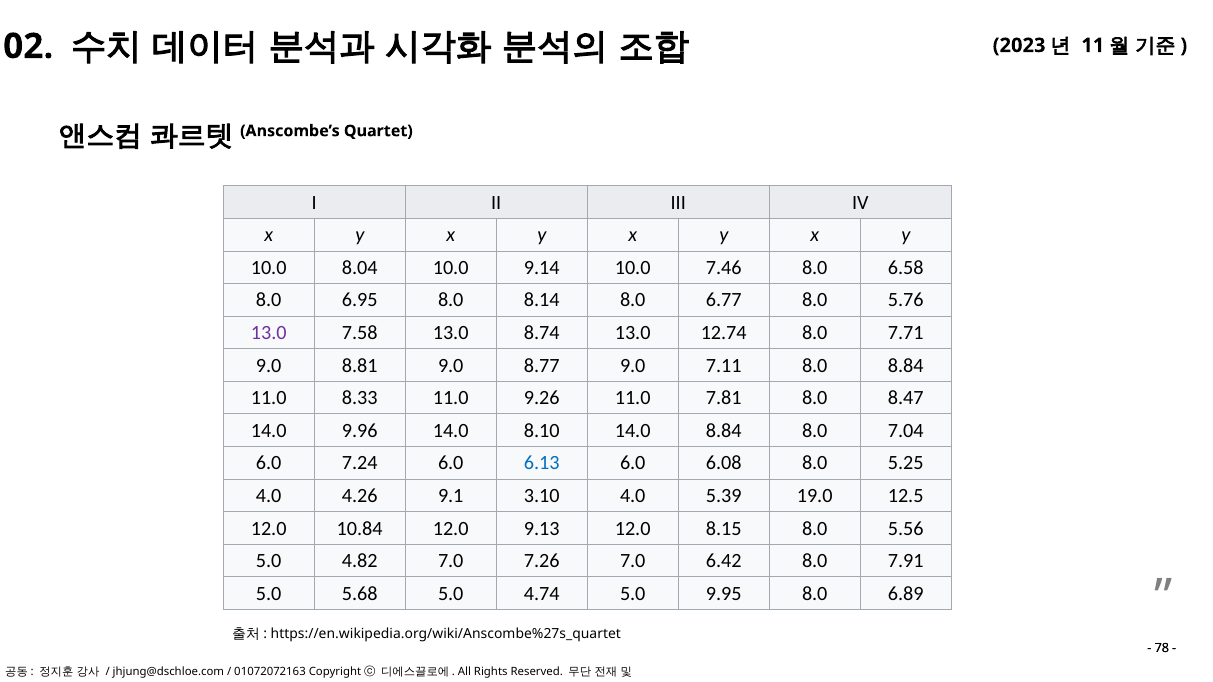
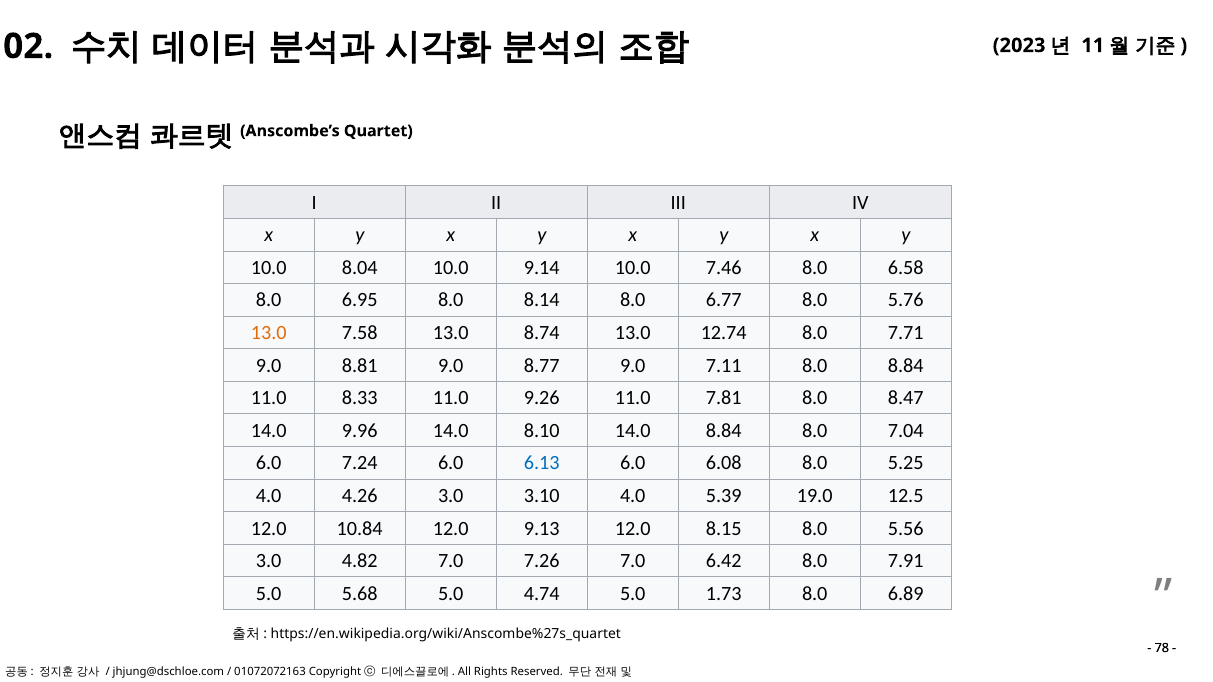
13.0 at (269, 333) colour: purple -> orange
4.26 9.1: 9.1 -> 3.0
5.0 at (269, 561): 5.0 -> 3.0
9.95: 9.95 -> 1.73
